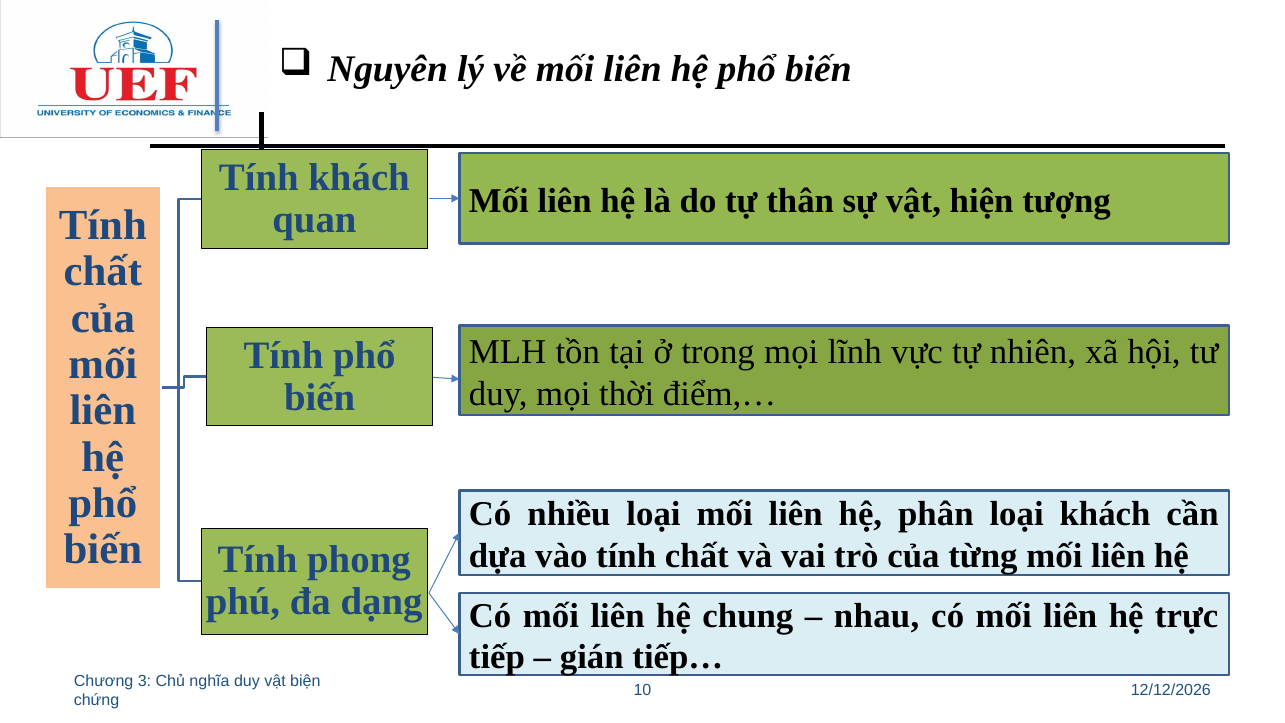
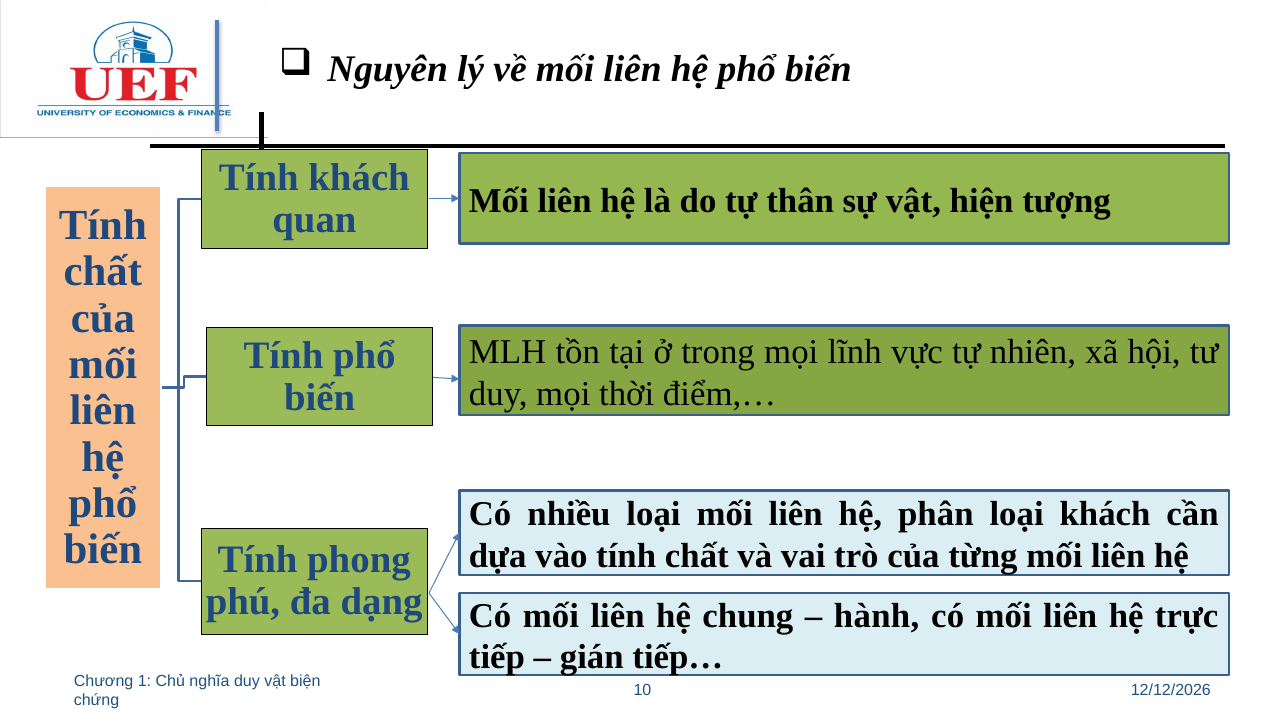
nhau: nhau -> hành
3: 3 -> 1
